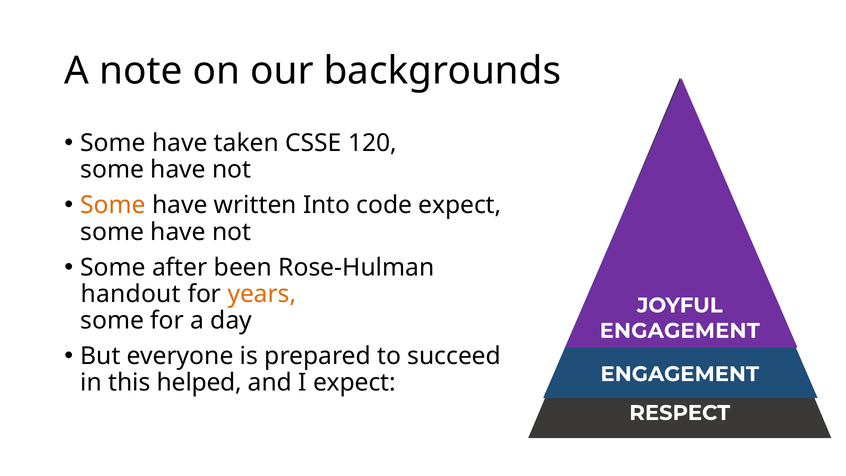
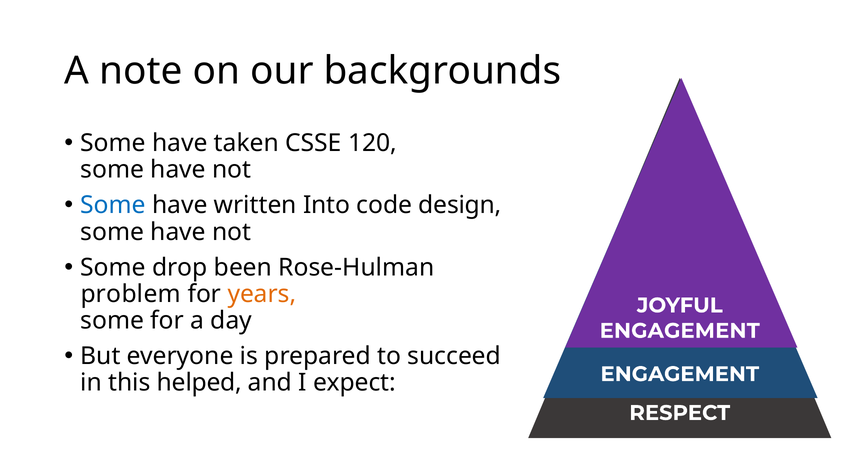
Some at (113, 205) colour: orange -> blue
code expect: expect -> design
after: after -> drop
handout: handout -> problem
